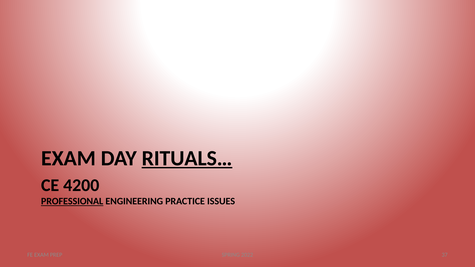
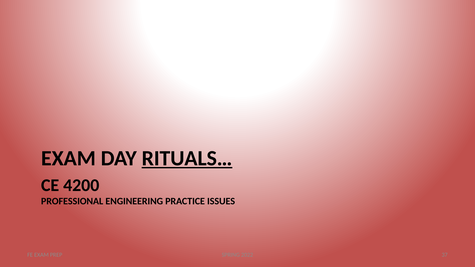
PROFESSIONAL underline: present -> none
